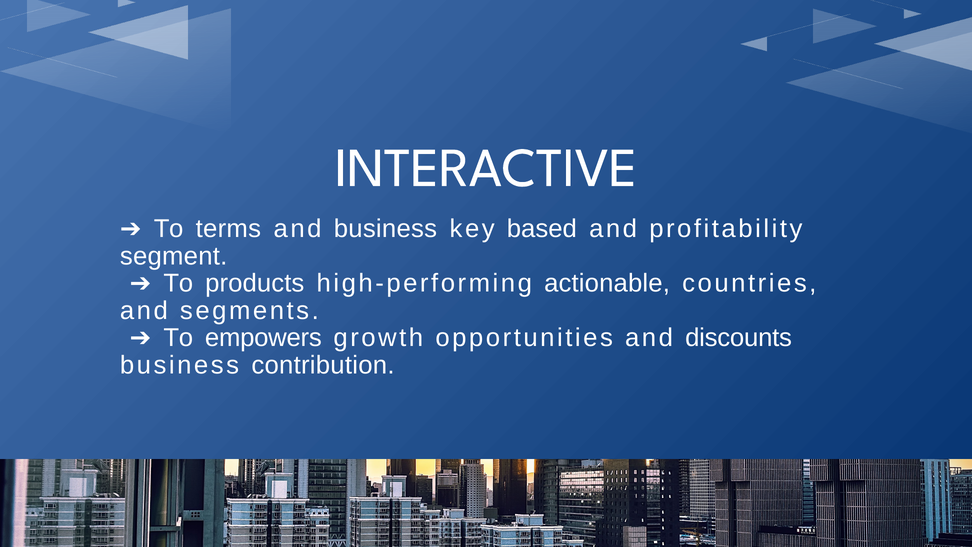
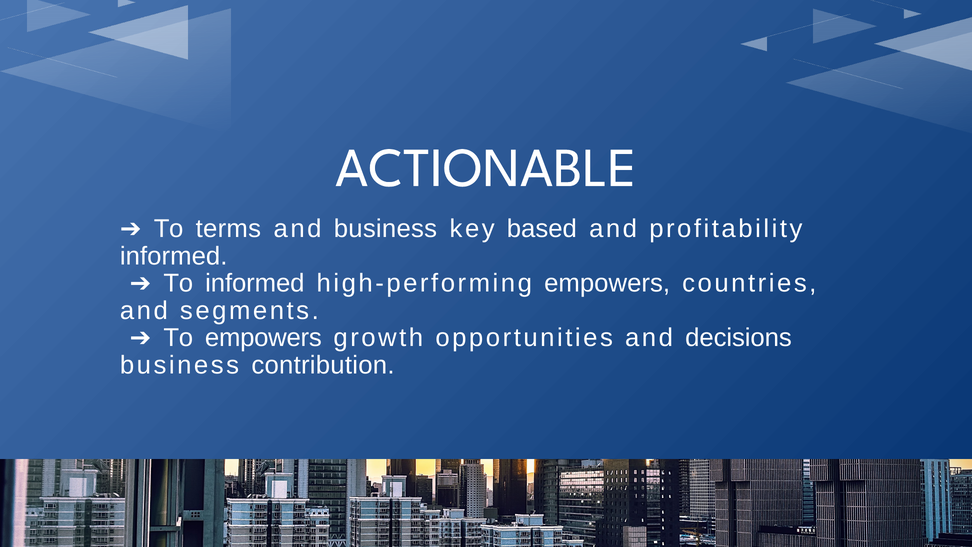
INTERACTIVE: INTERACTIVE -> ACTIONABLE
segment at (174, 256): segment -> informed
To products: products -> informed
high-performing actionable: actionable -> empowers
discounts: discounts -> decisions
